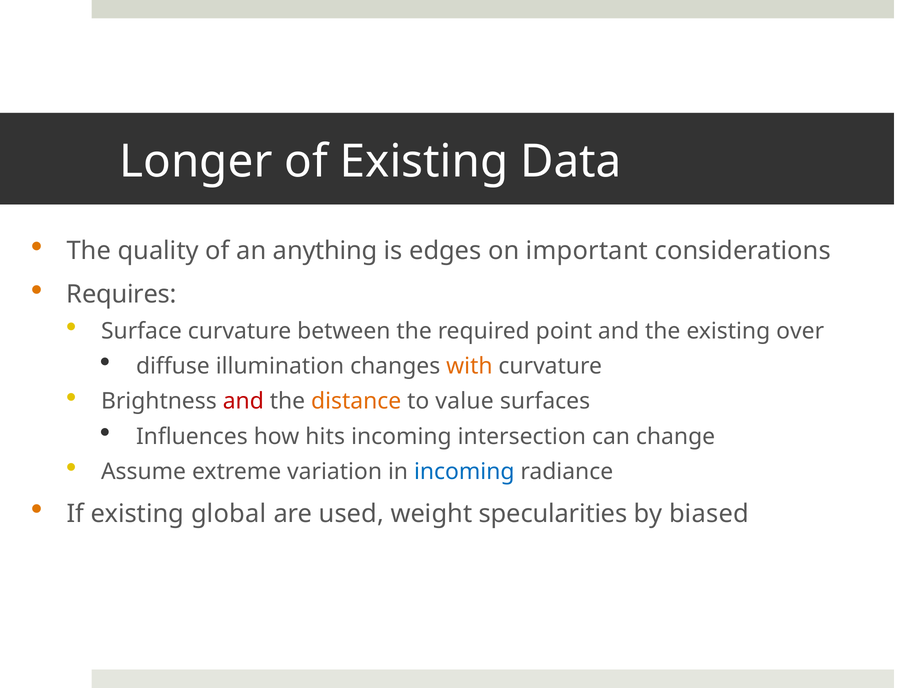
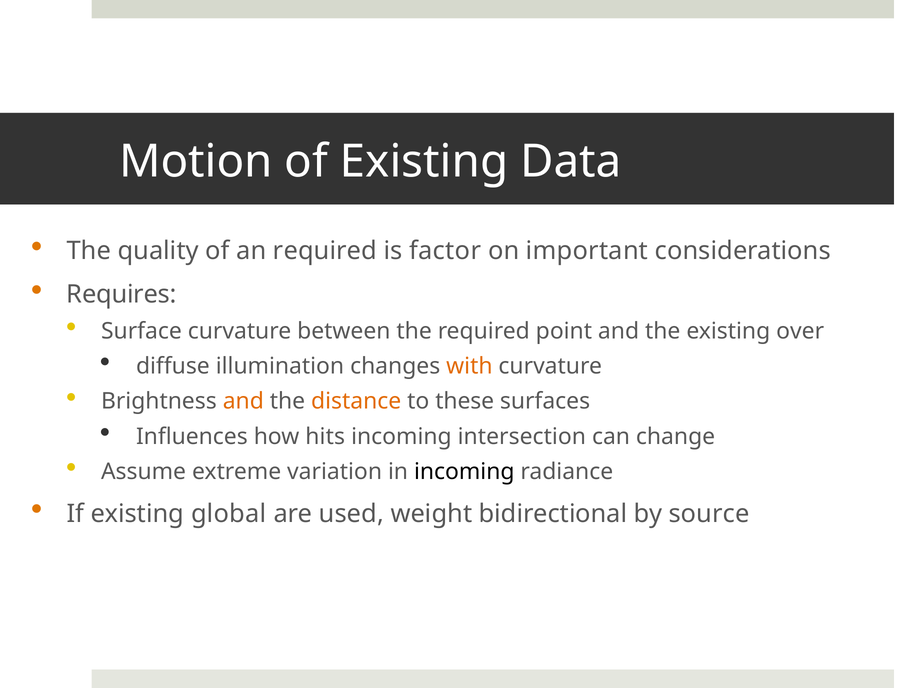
Longer: Longer -> Motion
an anything: anything -> required
edges: edges -> factor
and at (243, 401) colour: red -> orange
value: value -> these
incoming at (464, 471) colour: blue -> black
specularities: specularities -> bidirectional
biased: biased -> source
